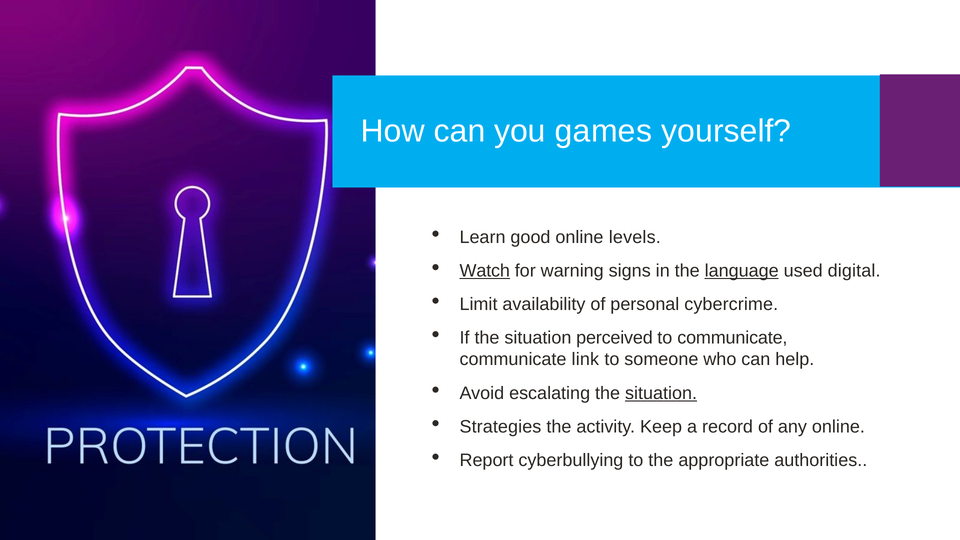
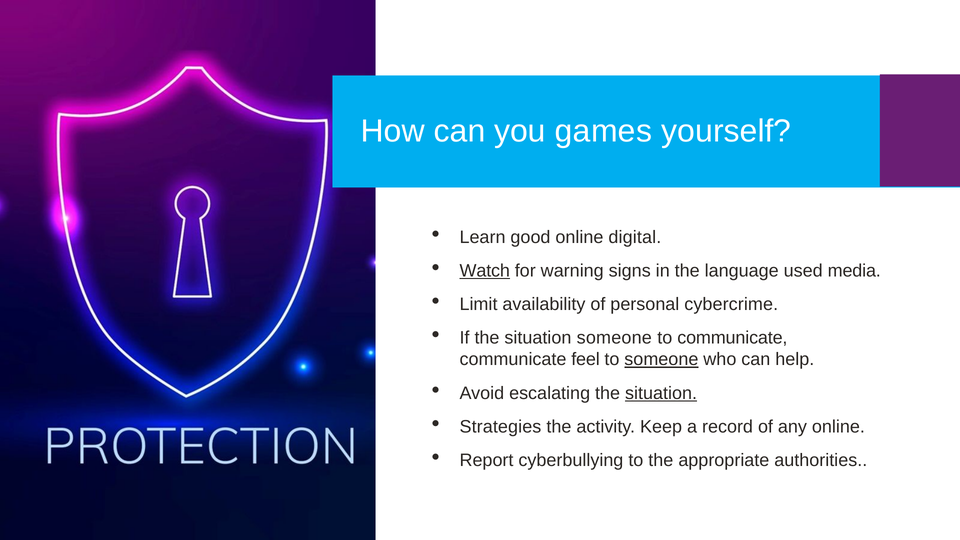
levels: levels -> digital
language underline: present -> none
digital: digital -> media
situation perceived: perceived -> someone
link: link -> feel
someone at (661, 360) underline: none -> present
